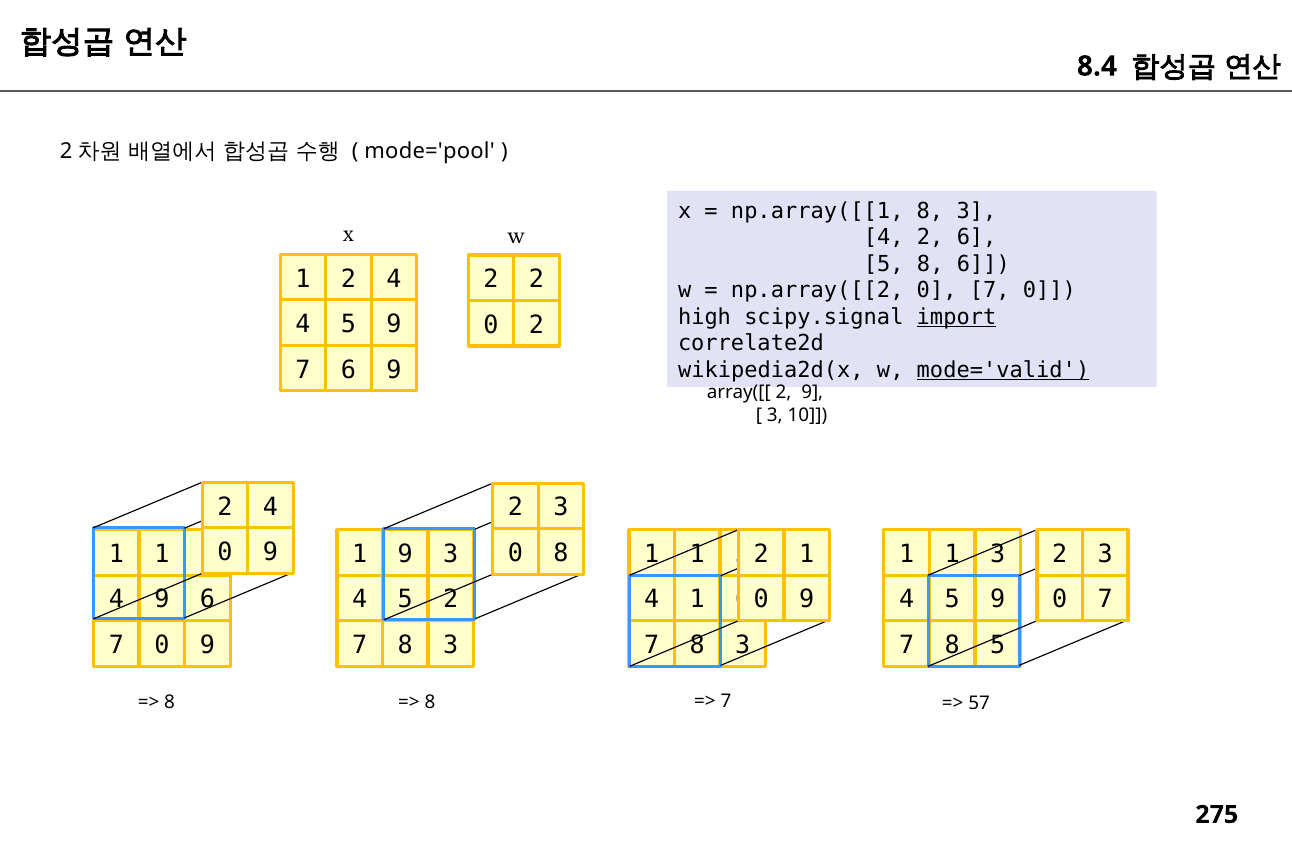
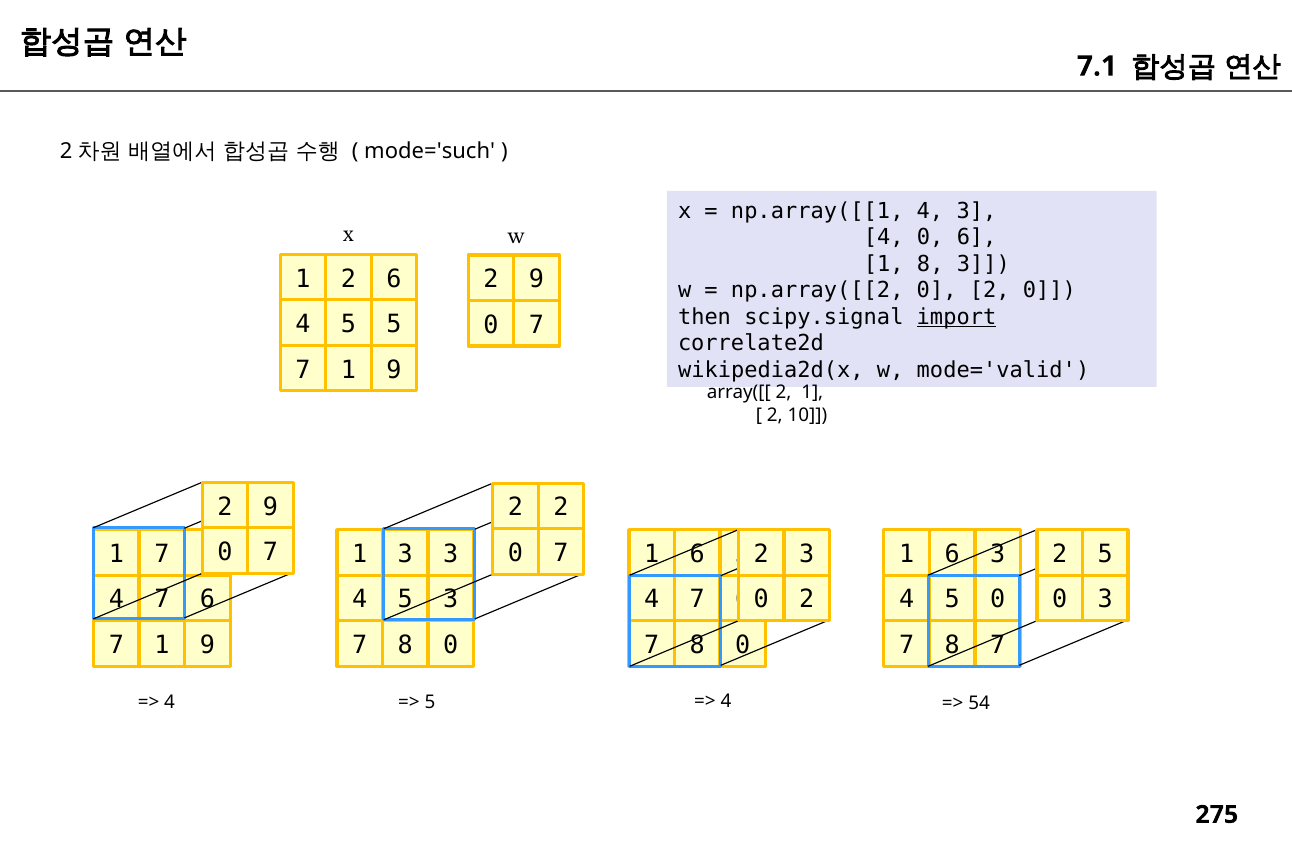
8.4: 8.4 -> 7.1
mode='pool: mode='pool -> mode='such
np.array([[1 8: 8 -> 4
4 2: 2 -> 0
5 at (884, 264): 5 -> 1
8 6: 6 -> 3
4 at (394, 279): 4 -> 6
2 at (537, 279): 2 -> 9
np.array([[2 0 7: 7 -> 2
high: high -> then
9 at (394, 324): 9 -> 5
2 at (537, 325): 2 -> 7
6 at (348, 370): 6 -> 1
mode='valid underline: present -> none
array([[ 2 9: 9 -> 1
3 at (775, 415): 3 -> 2
4 at (270, 506): 4 -> 9
3 at (561, 507): 3 -> 2
9 at (270, 552): 9 -> 7
8 at (561, 553): 8 -> 7
1 at (697, 554): 1 -> 6
1 at (162, 554): 1 -> 7
1 9: 9 -> 3
1 at (807, 554): 1 -> 3
1 at (952, 554): 1 -> 6
3 at (1105, 554): 3 -> 5
9 at (162, 599): 9 -> 7
4 5 2: 2 -> 3
1 at (697, 599): 1 -> 7
9 at (807, 599): 9 -> 2
9 at (998, 599): 9 -> 0
7 at (1105, 599): 7 -> 3
0 at (162, 645): 0 -> 1
3 at (451, 645): 3 -> 0
3 at (743, 645): 3 -> 0
8 5: 5 -> 7
8 at (170, 702): 8 -> 4
8 at (430, 702): 8 -> 5
7 at (726, 701): 7 -> 4
57: 57 -> 54
